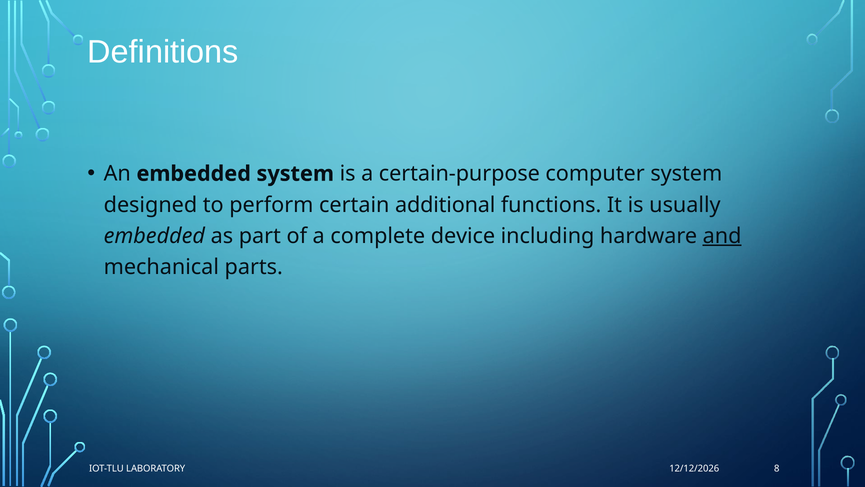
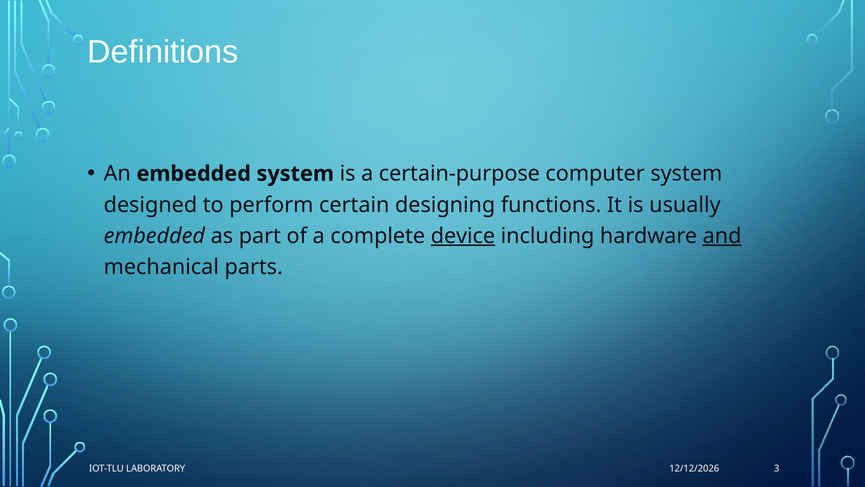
additional: additional -> designing
device underline: none -> present
8: 8 -> 3
